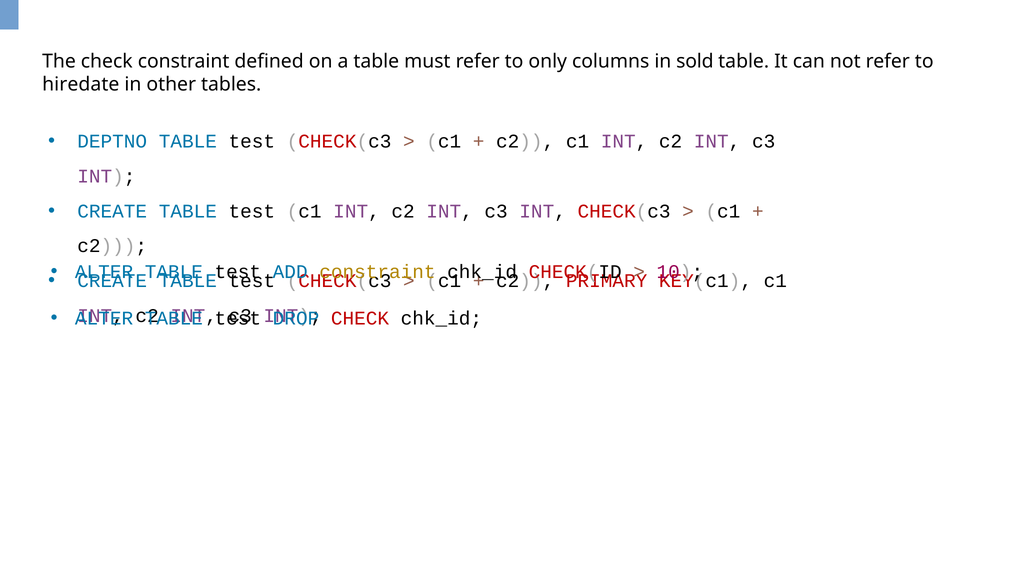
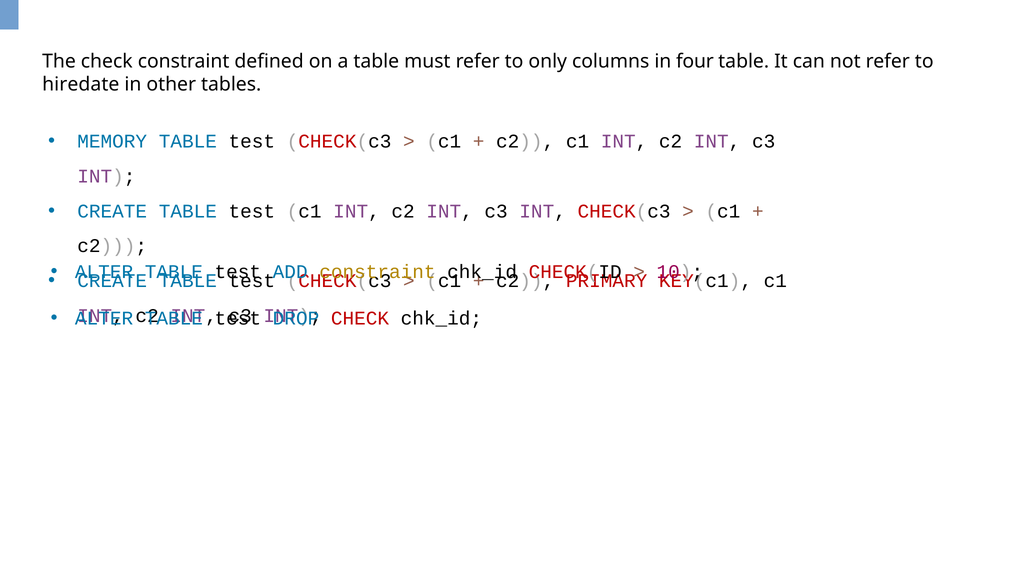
sold: sold -> four
DEPTNO: DEPTNO -> MEMORY
